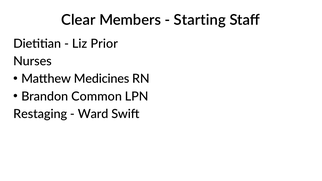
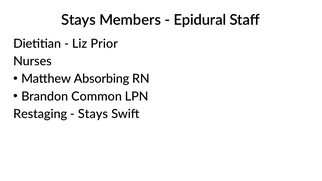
Clear at (78, 20): Clear -> Stays
Starting: Starting -> Epidural
Medicines: Medicines -> Absorbing
Ward at (93, 114): Ward -> Stays
